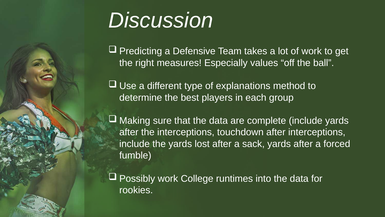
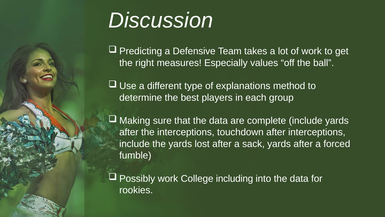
runtimes: runtimes -> including
